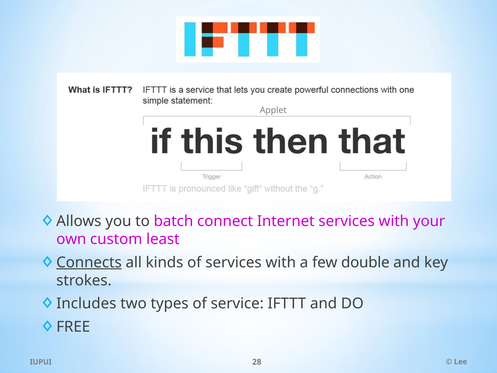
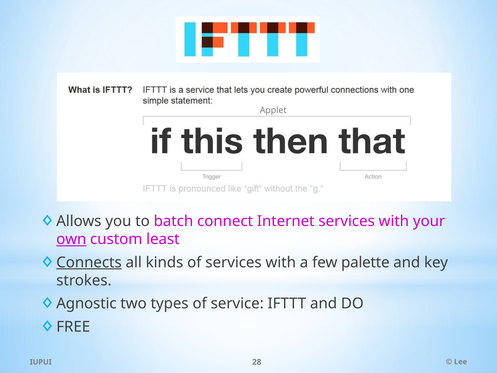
own underline: none -> present
double: double -> palette
Includes: Includes -> Agnostic
